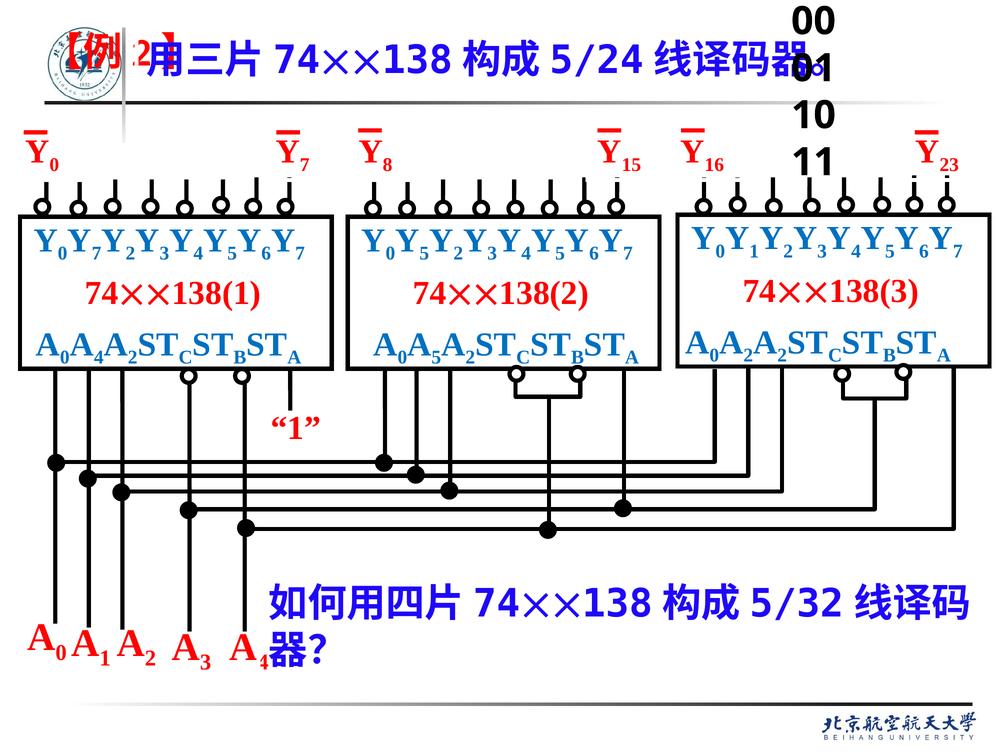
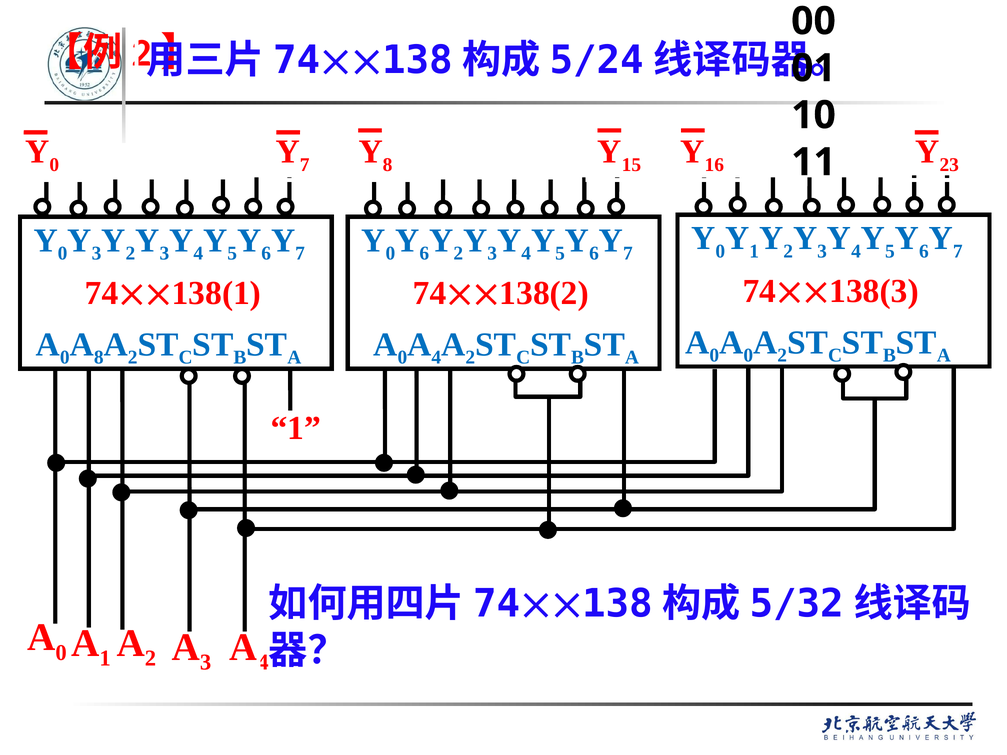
7 at (96, 254): 7 -> 3
5 at (424, 254): 5 -> 6
4 at (99, 358): 4 -> 8
5 at (436, 358): 5 -> 4
2 at (748, 356): 2 -> 0
